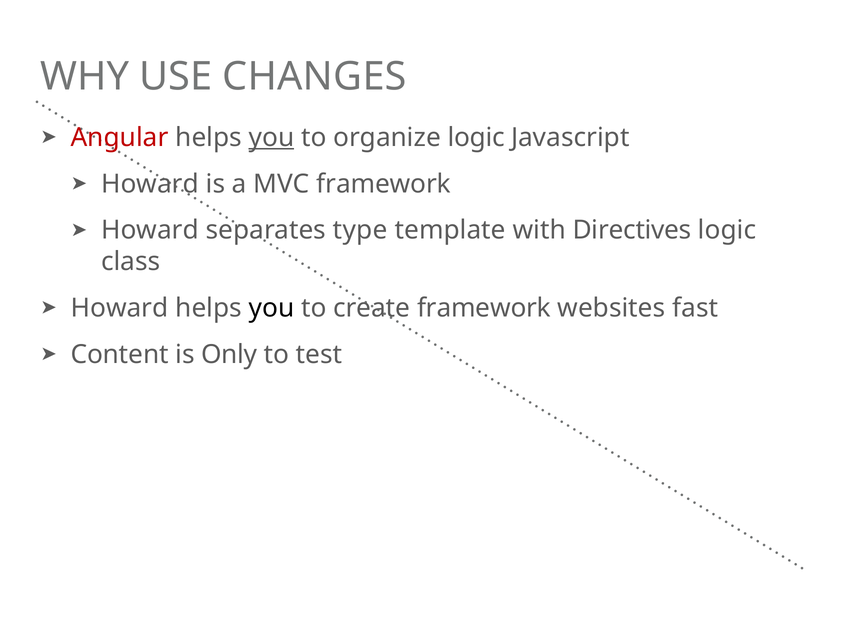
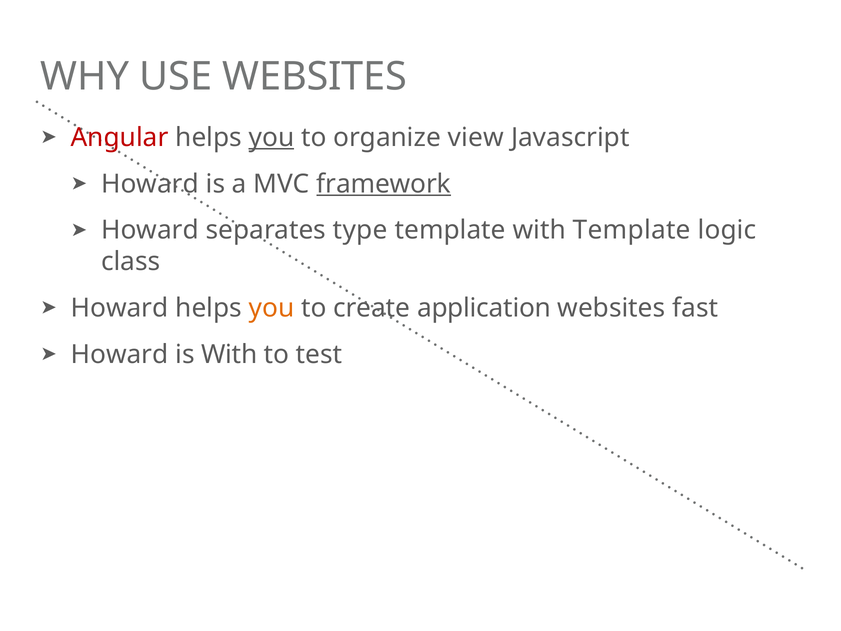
USE CHANGES: CHANGES -> WEBSITES
organize logic: logic -> view
framework at (384, 184) underline: none -> present
with Directives: Directives -> Template
you at (271, 308) colour: black -> orange
create framework: framework -> application
Content at (120, 354): Content -> Howard
is Only: Only -> With
